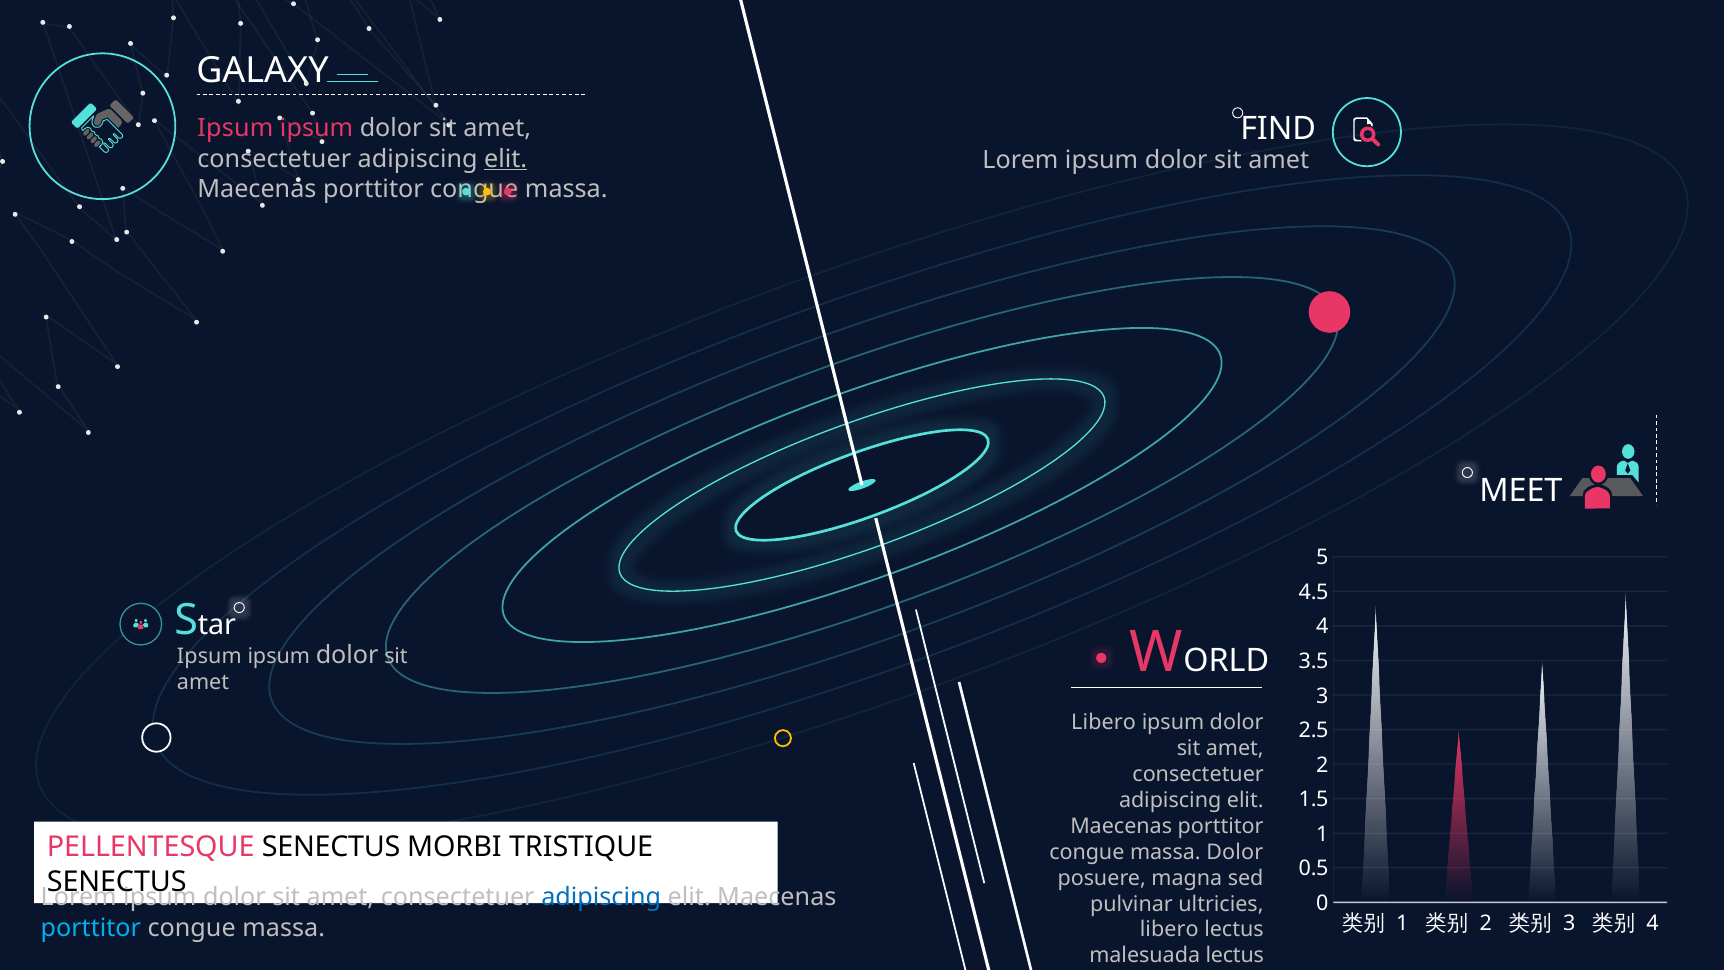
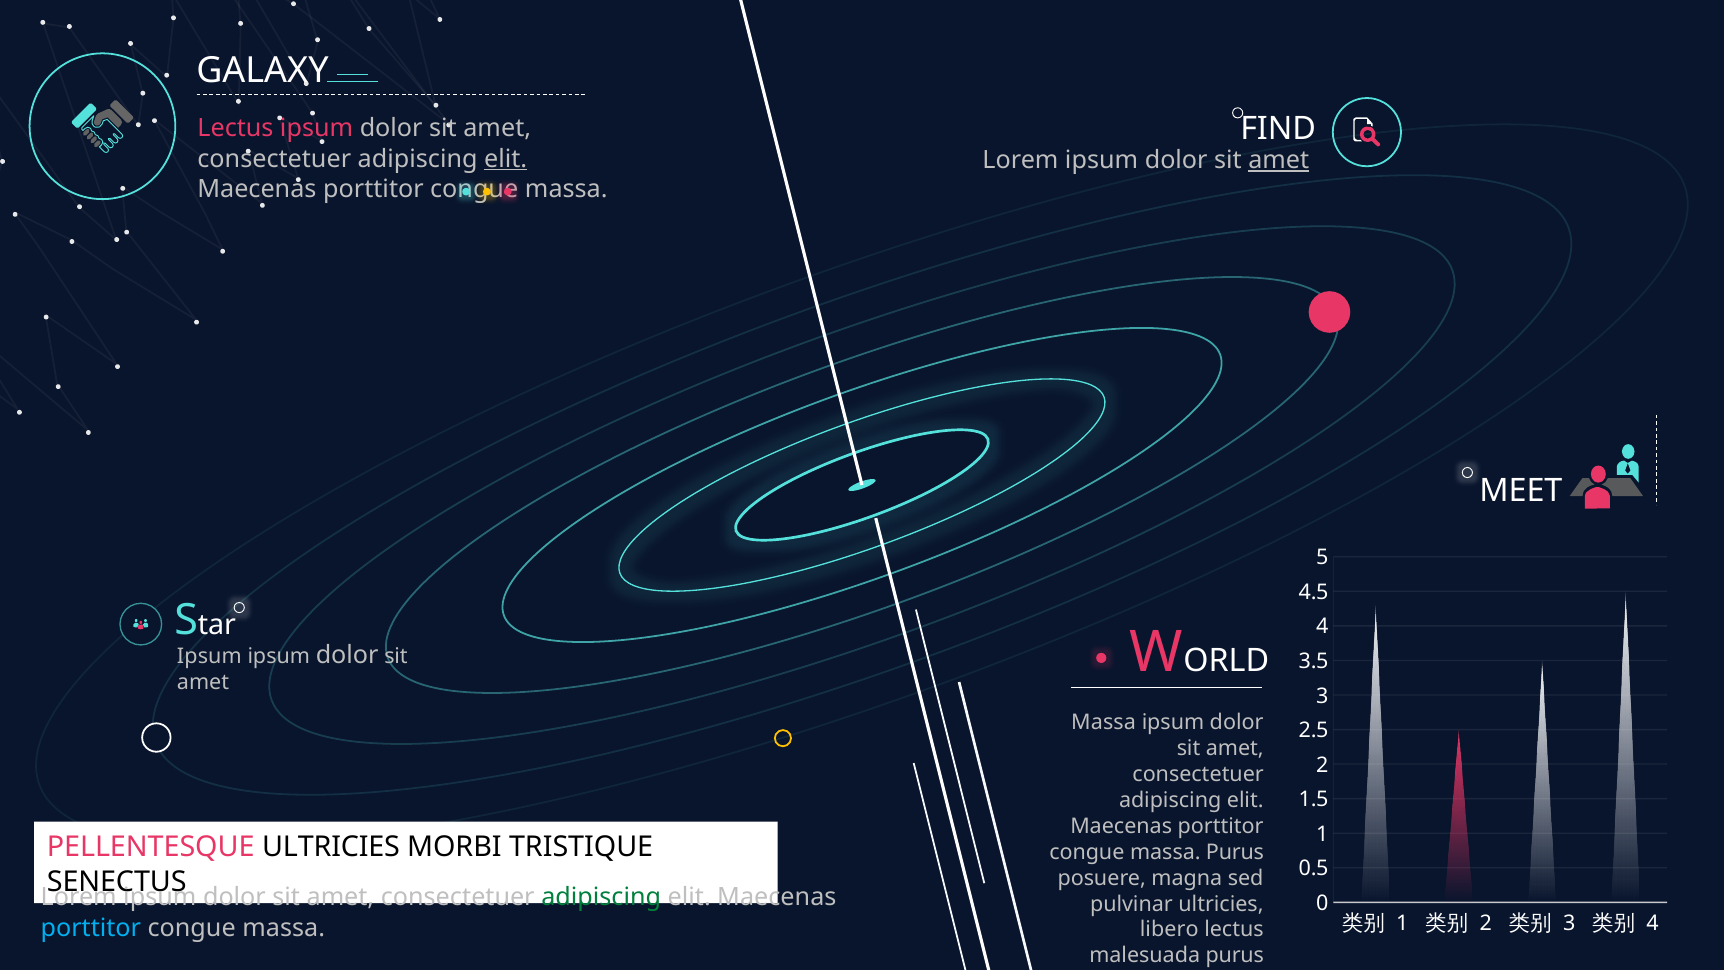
Ipsum at (235, 129): Ipsum -> Lectus
amet at (1279, 160) underline: none -> present
Libero at (1104, 723): Libero -> Massa
PELLENTESQUE SENECTUS: SENECTUS -> ULTRICIES
massa Dolor: Dolor -> Purus
adipiscing at (601, 897) colour: blue -> green
malesuada lectus: lectus -> purus
